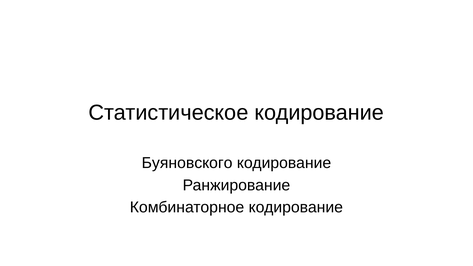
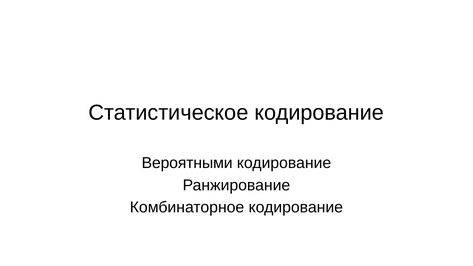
Буяновского: Буяновского -> Вероятными
